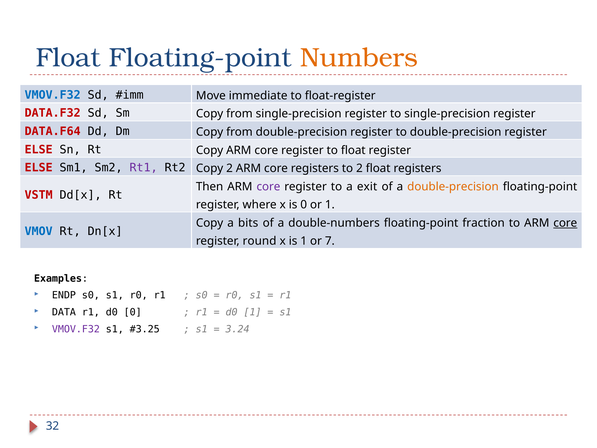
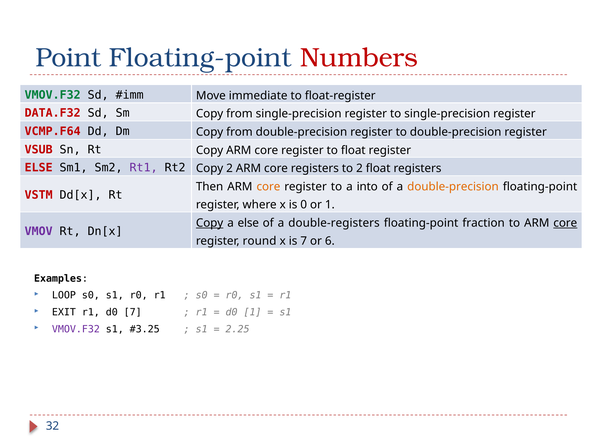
Float at (68, 58): Float -> Point
Numbers colour: orange -> red
VMOV.F32 at (53, 95) colour: blue -> green
DATA.F64: DATA.F64 -> VCMP.F64
ELSE at (39, 149): ELSE -> VSUB
core at (268, 186) colour: purple -> orange
exit: exit -> into
Copy at (210, 223) underline: none -> present
a bits: bits -> else
double-numbers: double-numbers -> double-registers
VMOV colour: blue -> purple
is 1: 1 -> 7
7: 7 -> 6
ENDP: ENDP -> LOOP
DATA: DATA -> EXIT
d0 0: 0 -> 7
3.24: 3.24 -> 2.25
